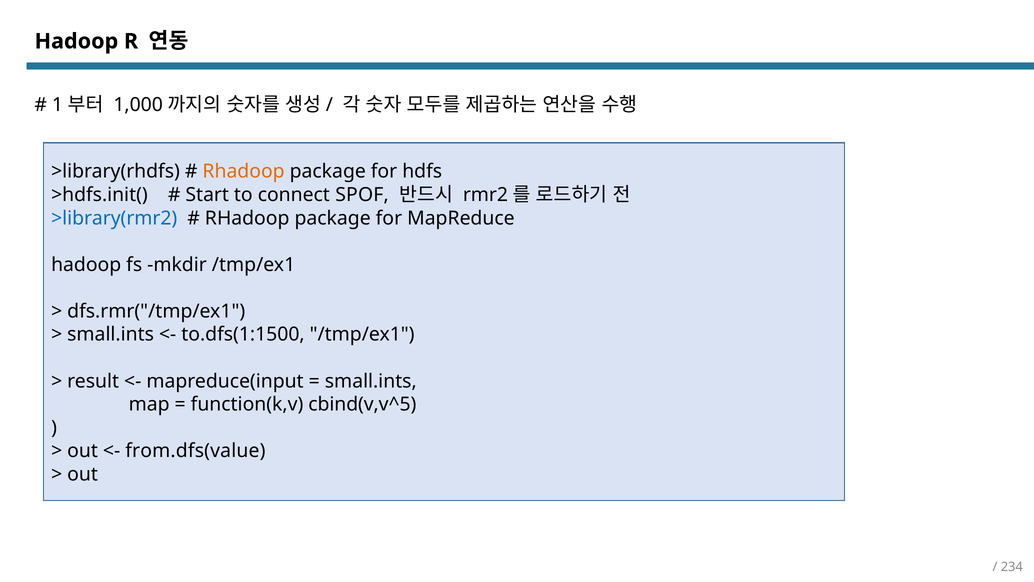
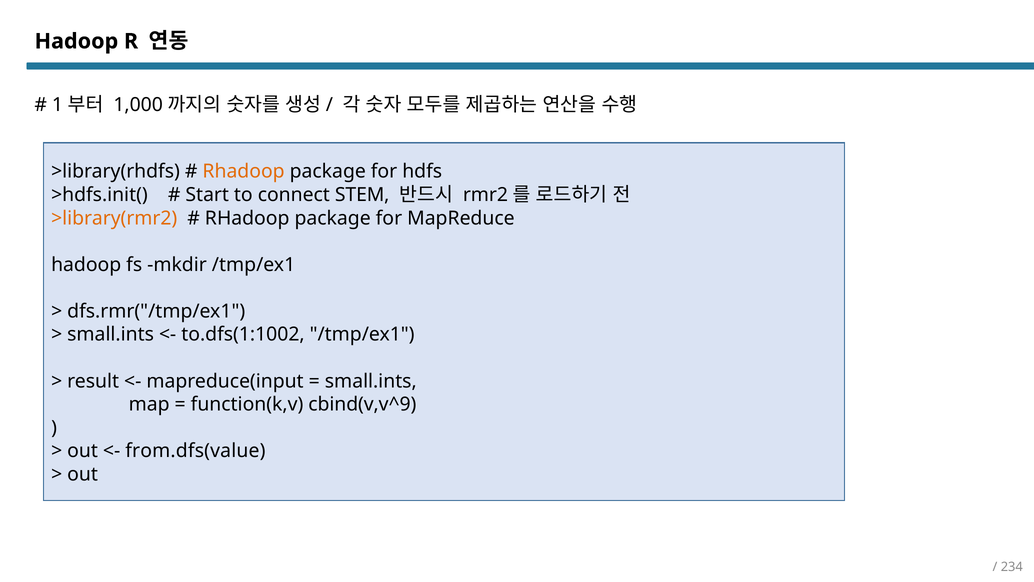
SPOF: SPOF -> STEM
>library(rmr2 colour: blue -> orange
to.dfs(1:1500: to.dfs(1:1500 -> to.dfs(1:1002
cbind(v,v^5: cbind(v,v^5 -> cbind(v,v^9
